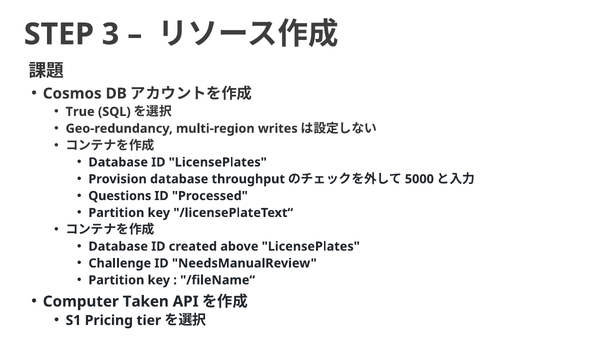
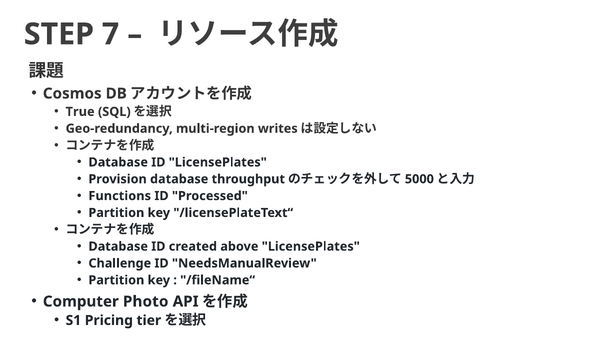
3: 3 -> 7
Questions: Questions -> Functions
Taken: Taken -> Photo
